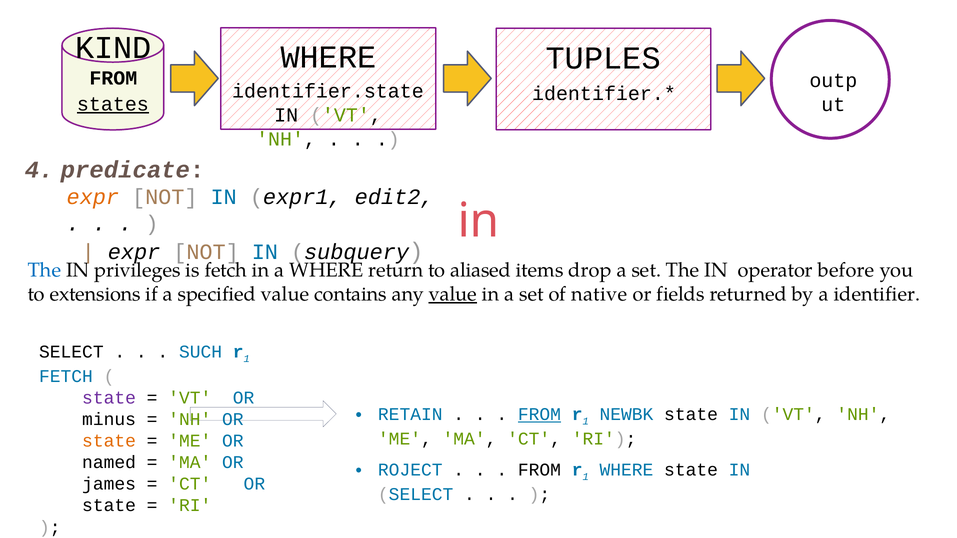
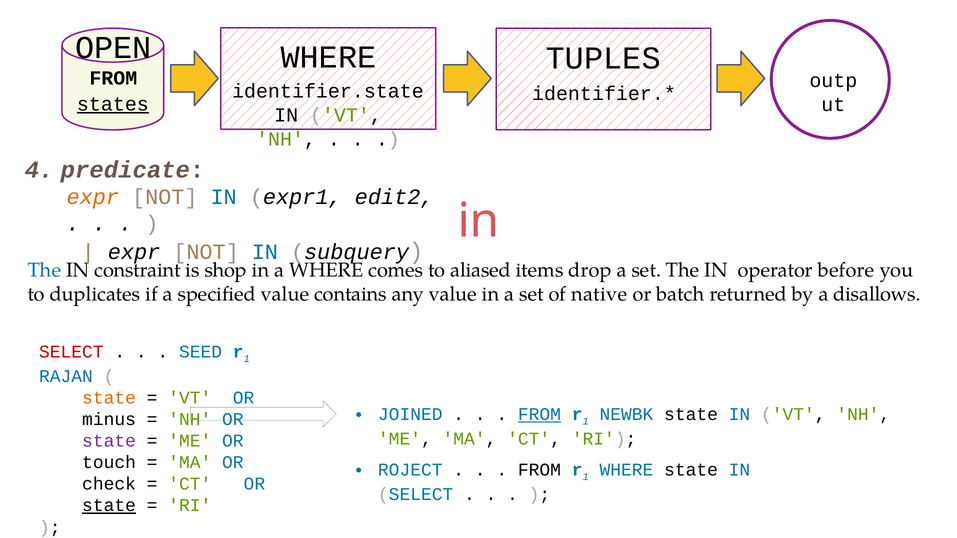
KIND: KIND -> OPEN
privileges: privileges -> constraint
is fetch: fetch -> shop
return: return -> comes
extensions: extensions -> duplicates
value at (453, 294) underline: present -> none
fields: fields -> batch
identifier: identifier -> disallows
SELECT at (71, 352) colour: black -> red
SUCH: SUCH -> SEED
FETCH at (66, 377): FETCH -> RAJAN
state at (109, 398) colour: purple -> orange
RETAIN: RETAIN -> JOINED
state at (109, 441) colour: orange -> purple
named: named -> touch
james: james -> check
state at (109, 506) underline: none -> present
